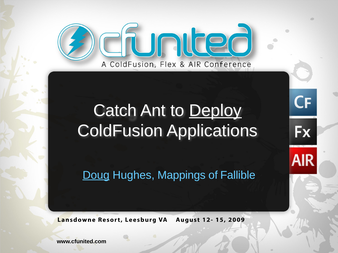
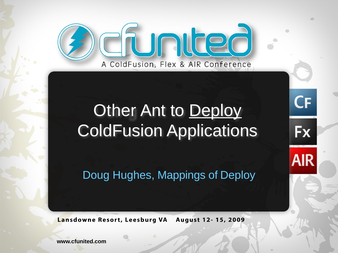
Catch: Catch -> Other
Doug underline: present -> none
of Fallible: Fallible -> Deploy
